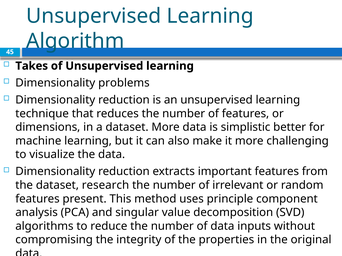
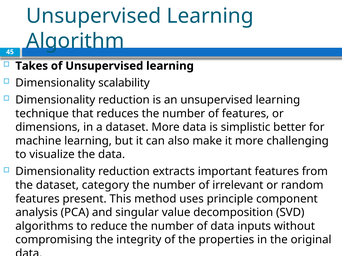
problems: problems -> scalability
research: research -> category
